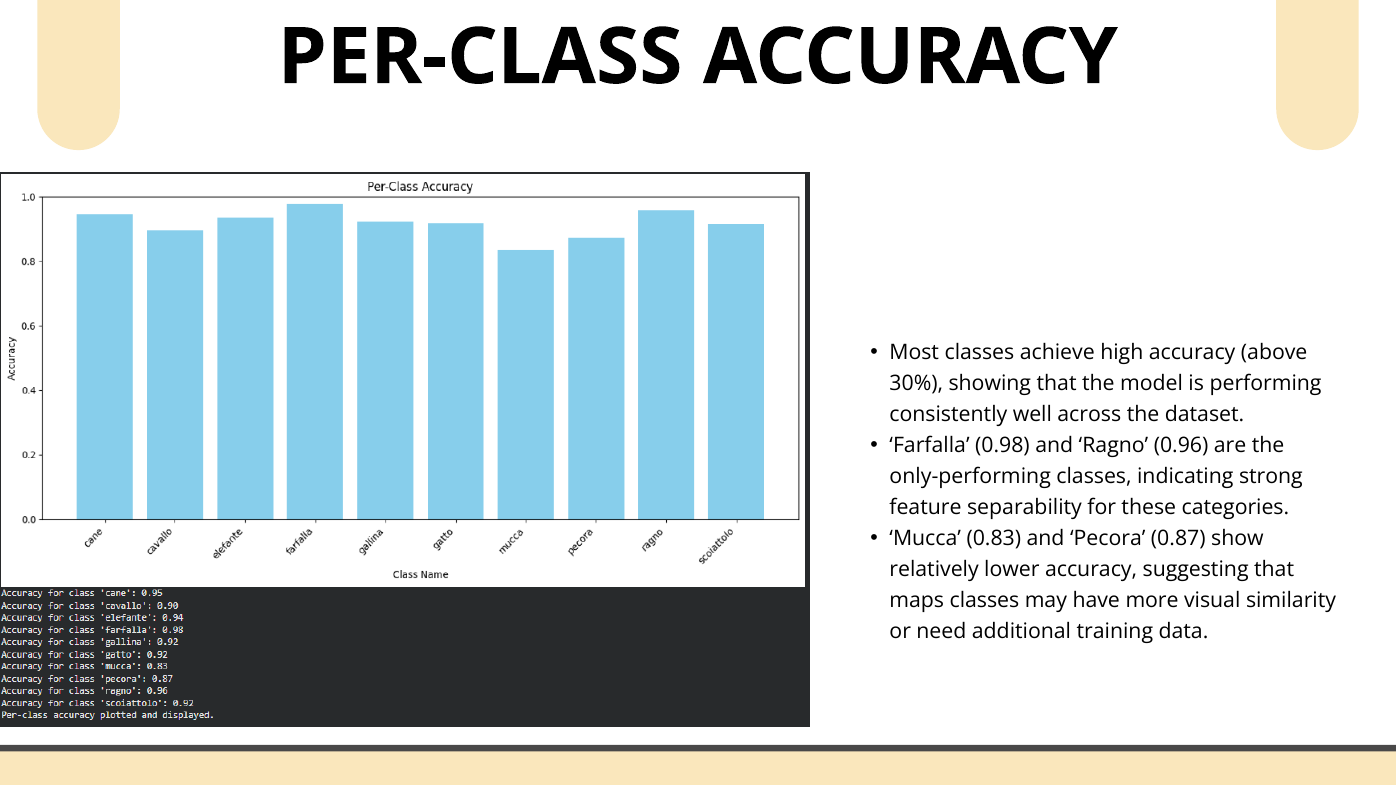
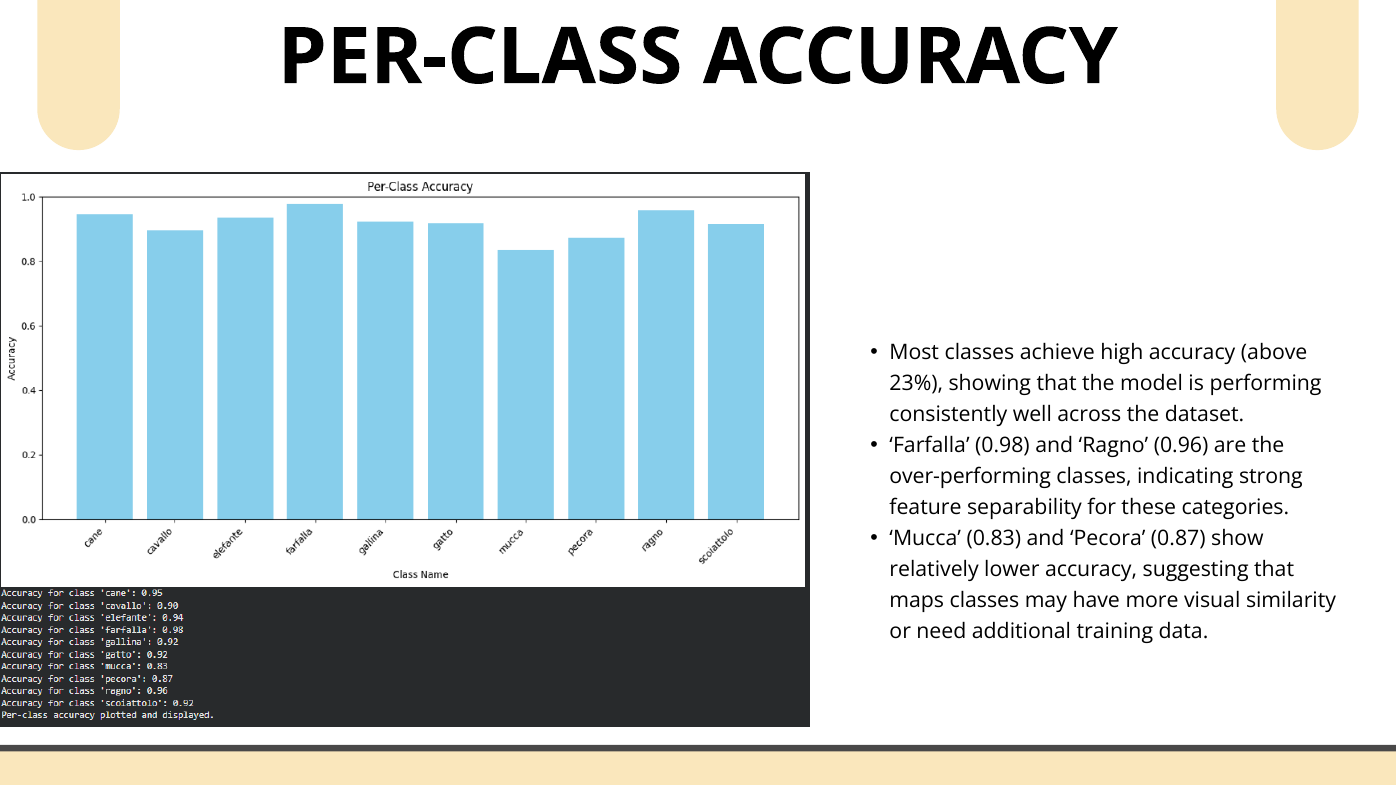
30%: 30% -> 23%
only-performing: only-performing -> over-performing
